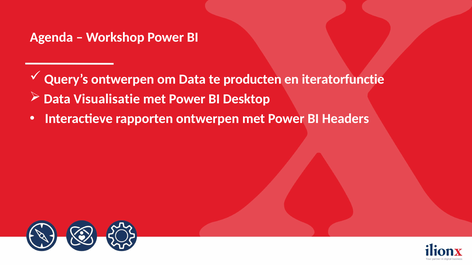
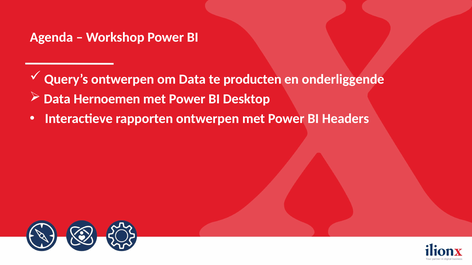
iteratorfunctie: iteratorfunctie -> onderliggende
Visualisatie: Visualisatie -> Hernoemen
